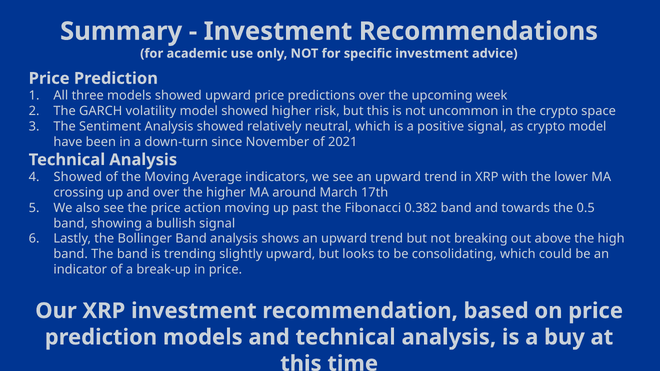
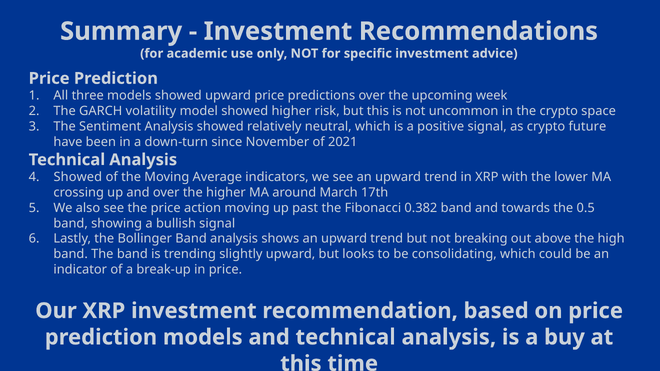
crypto model: model -> future
